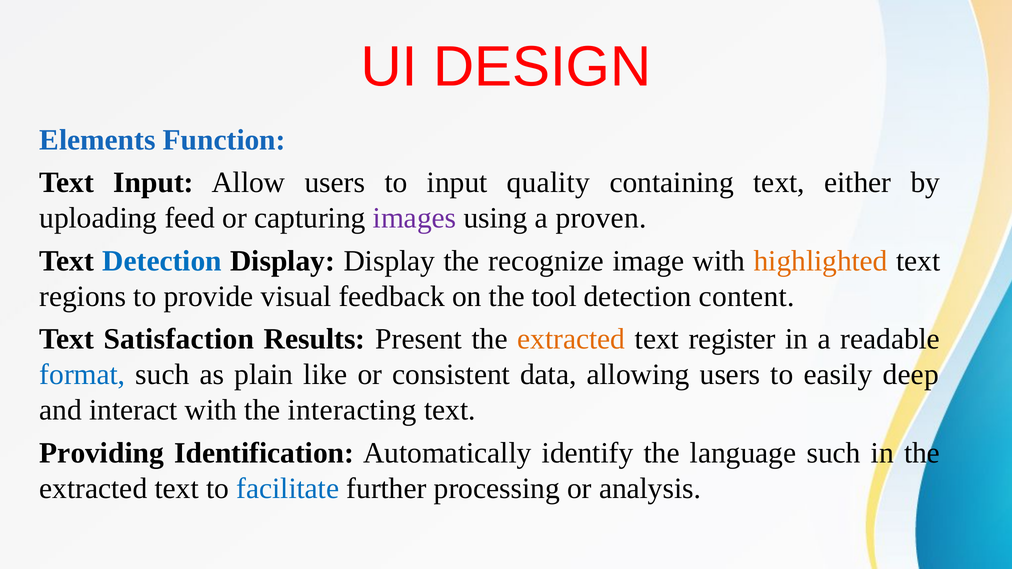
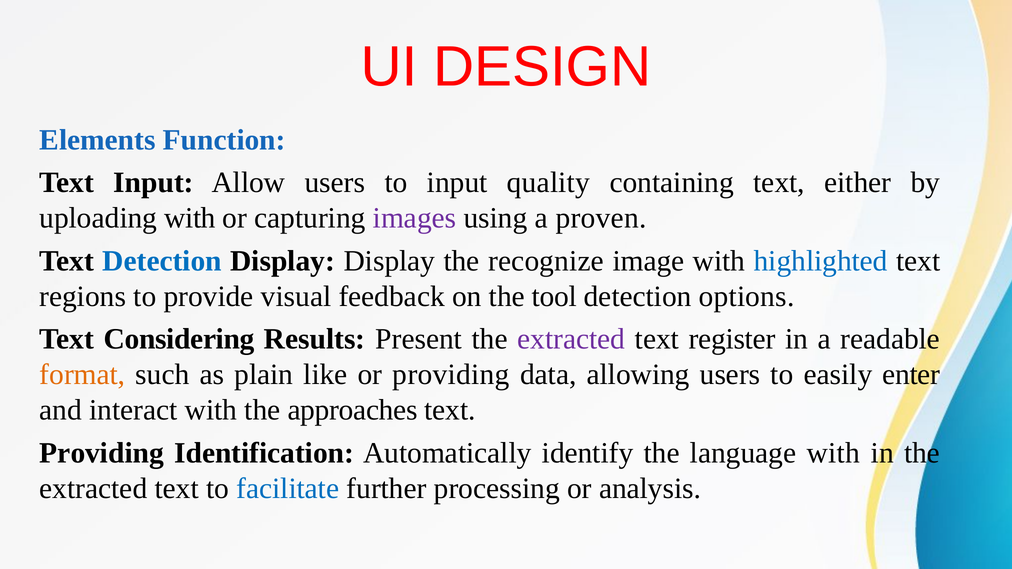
uploading feed: feed -> with
highlighted colour: orange -> blue
content: content -> options
Satisfaction: Satisfaction -> Considering
extracted at (571, 339) colour: orange -> purple
format colour: blue -> orange
or consistent: consistent -> providing
deep: deep -> enter
interacting: interacting -> approaches
language such: such -> with
